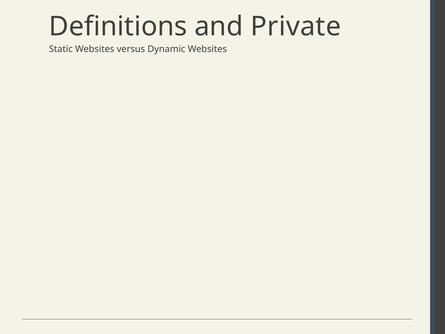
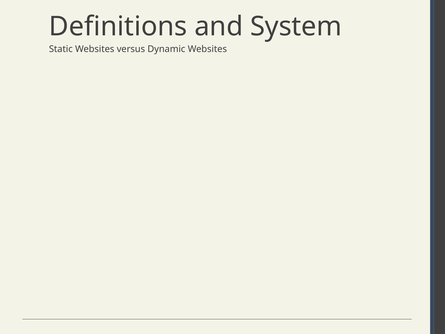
Private: Private -> System
